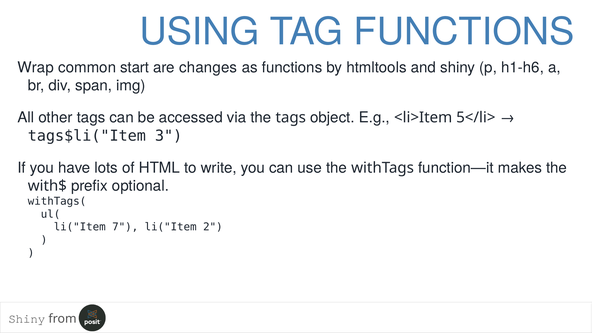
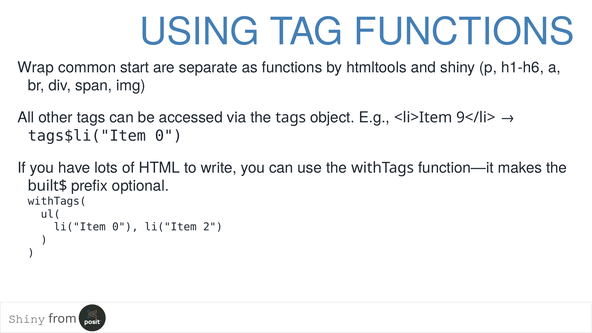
changes: changes -> separate
5</li>: 5</li> -> 9</li>
tags$li("Item 3: 3 -> 0
with$: with$ -> built$
li("Item 7: 7 -> 0
